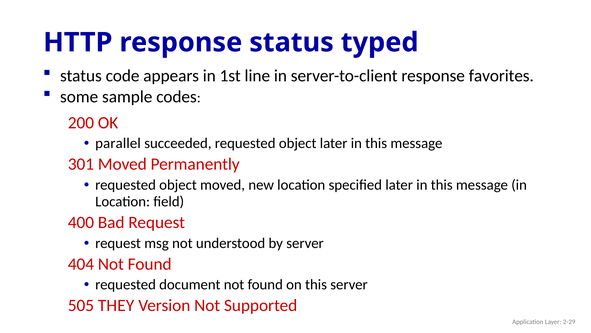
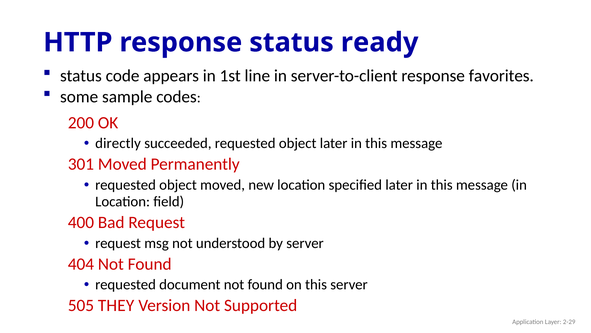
typed: typed -> ready
parallel: parallel -> directly
